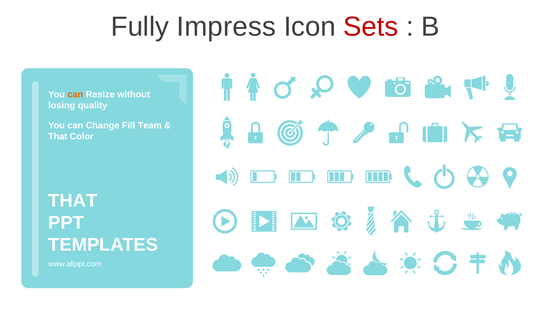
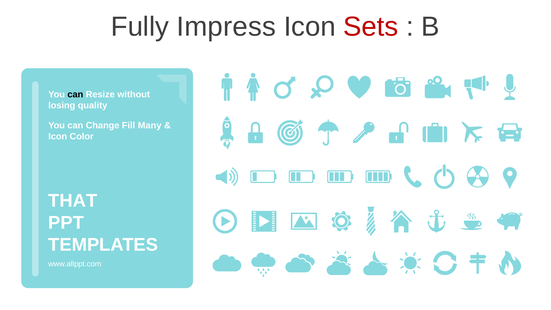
can at (75, 95) colour: orange -> black
Team: Team -> Many
That at (58, 136): That -> Icon
